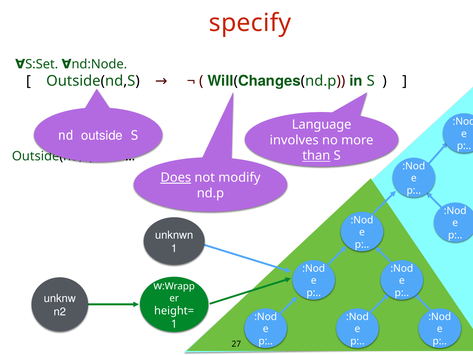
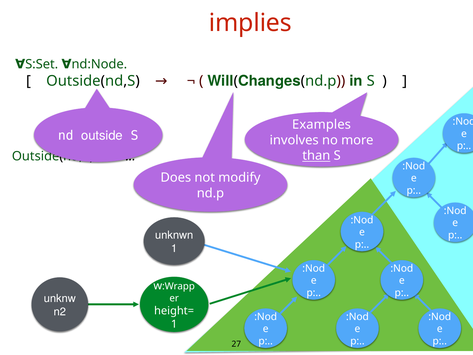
specify: specify -> implies
Language: Language -> Examples
Does underline: present -> none
